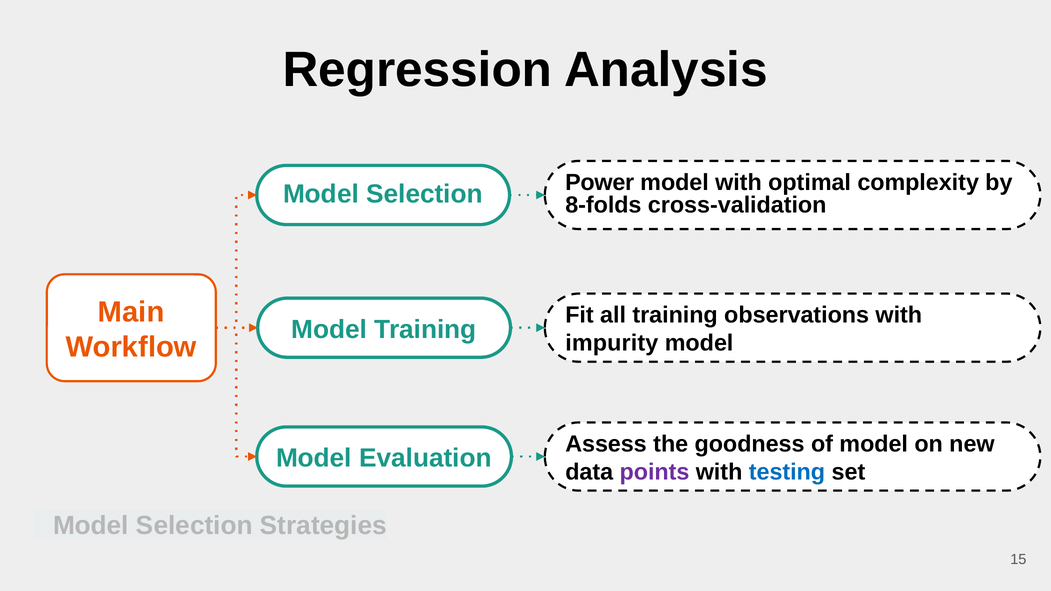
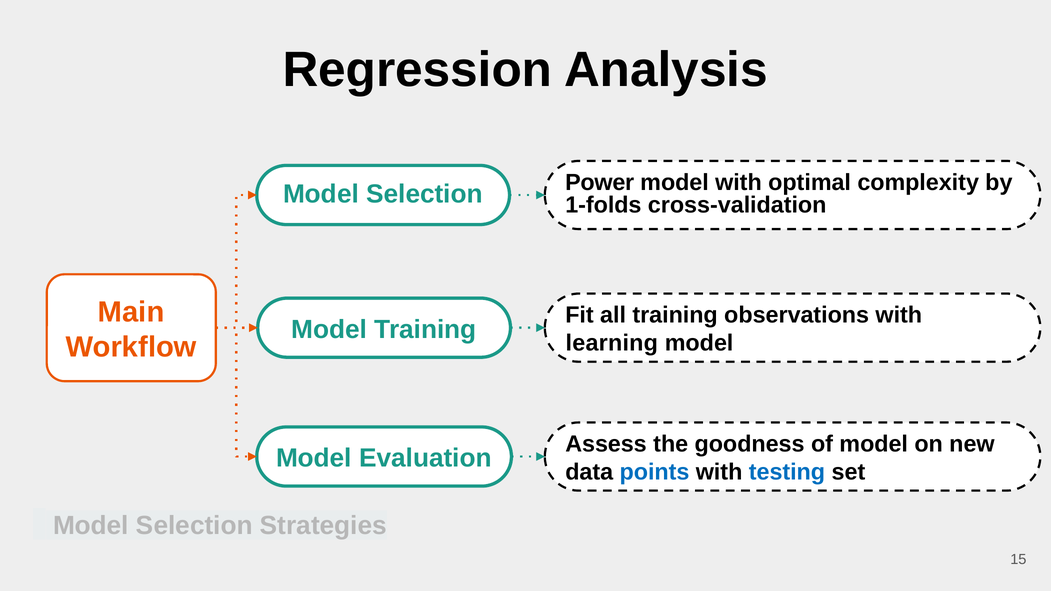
8-folds: 8-folds -> 1-folds
impurity: impurity -> learning
points colour: purple -> blue
